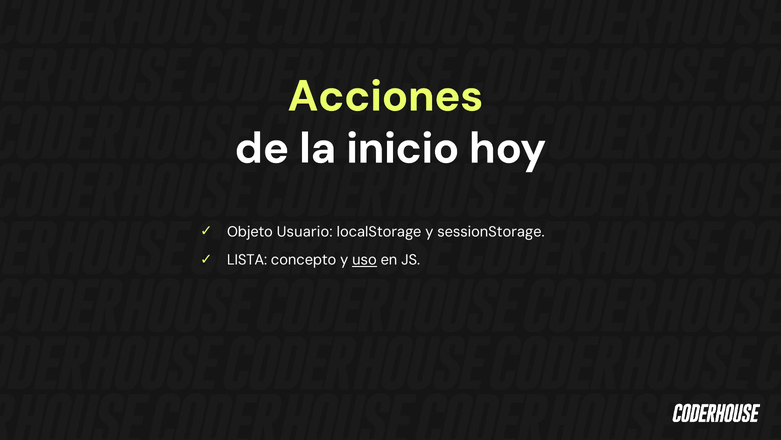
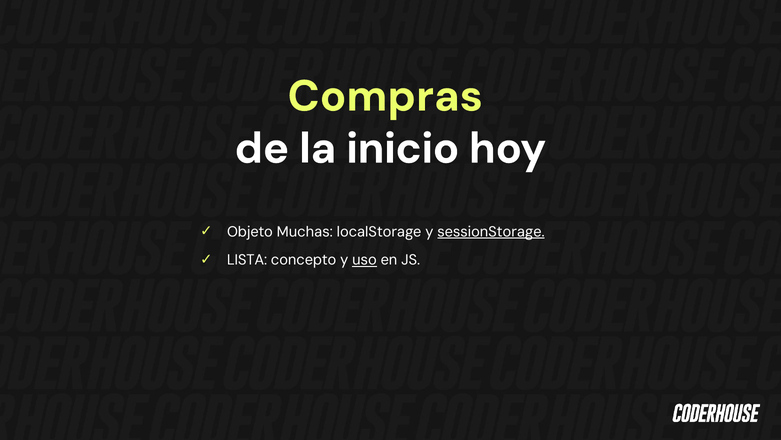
Acciones: Acciones -> Compras
Usuario: Usuario -> Muchas
sessionStorage underline: none -> present
